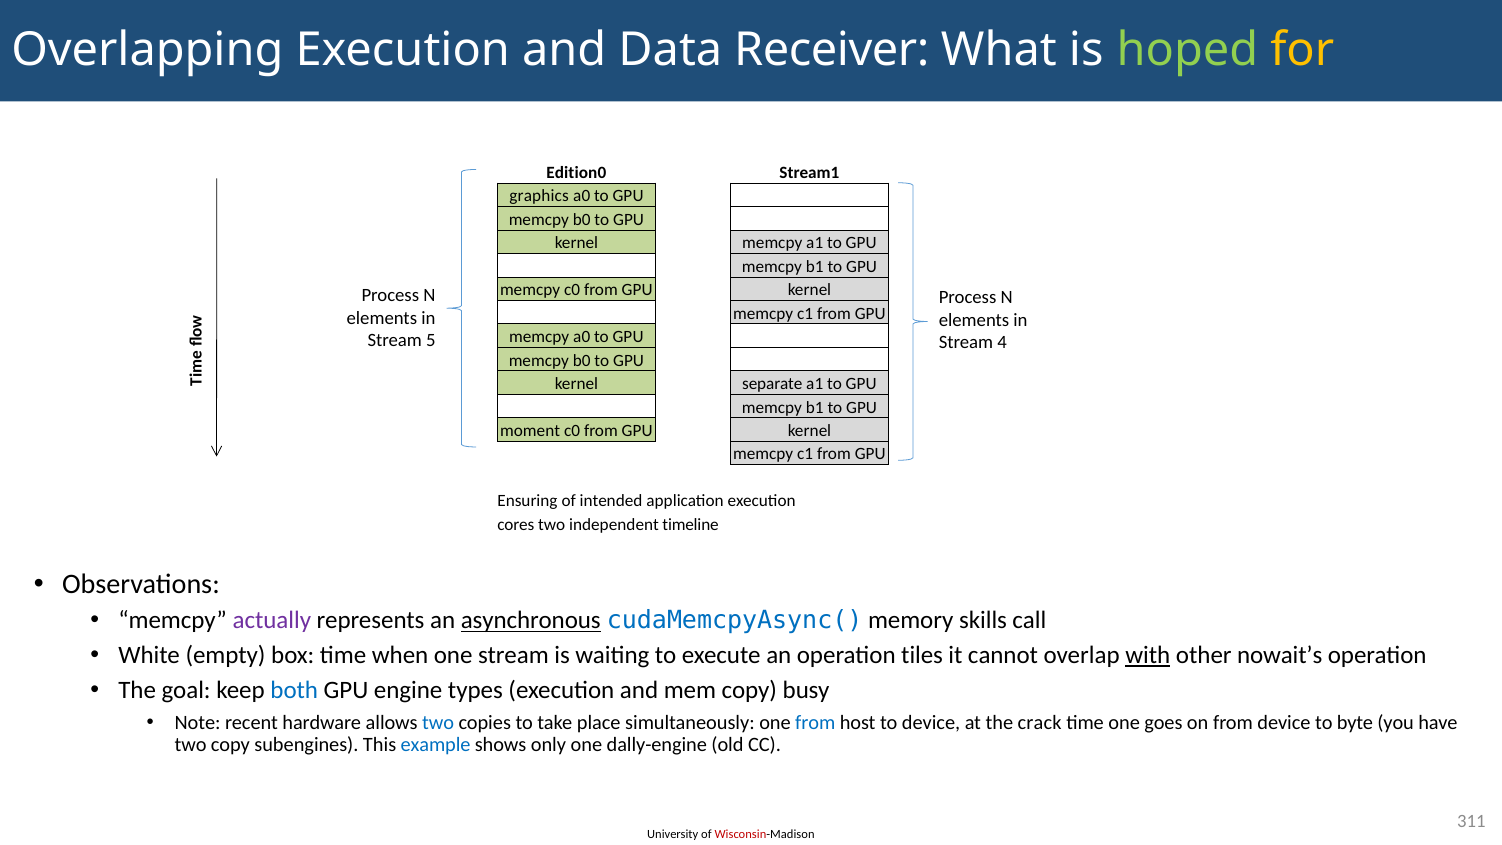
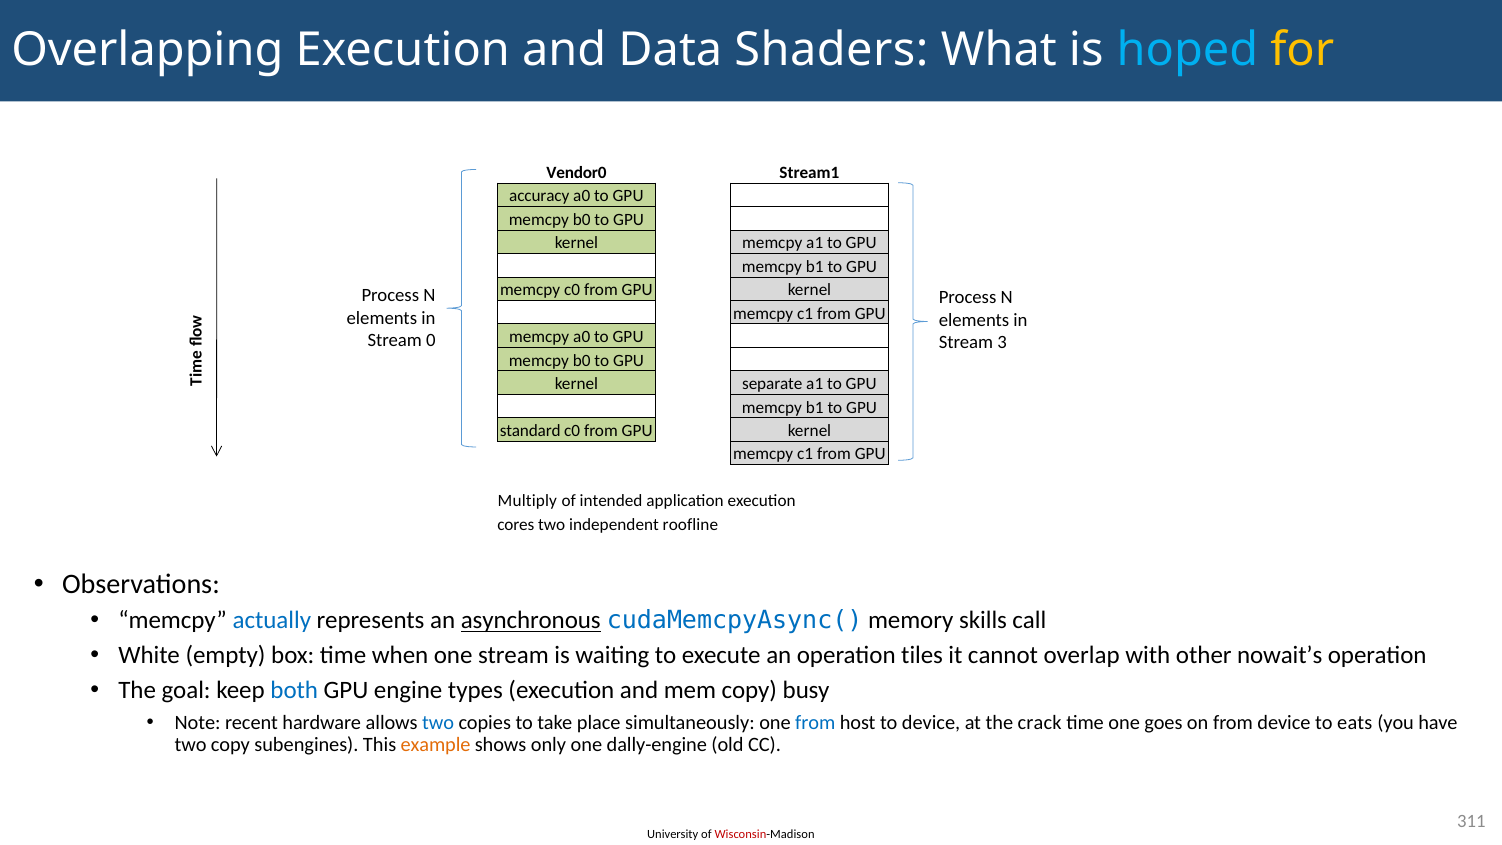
Receiver: Receiver -> Shaders
hoped colour: light green -> light blue
Edition0: Edition0 -> Vendor0
graphics: graphics -> accuracy
5: 5 -> 0
4: 4 -> 3
moment: moment -> standard
Ensuring: Ensuring -> Multiply
timeline: timeline -> roofline
actually colour: purple -> blue
with underline: present -> none
byte: byte -> eats
example colour: blue -> orange
